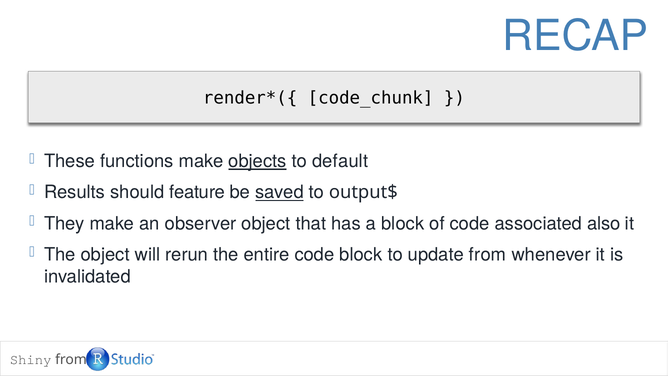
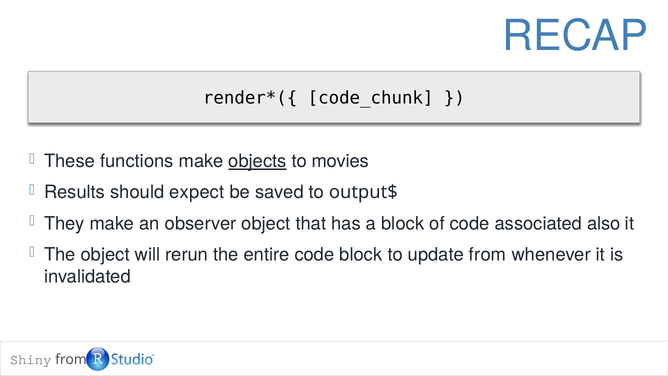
default: default -> movies
feature: feature -> expect
saved underline: present -> none
